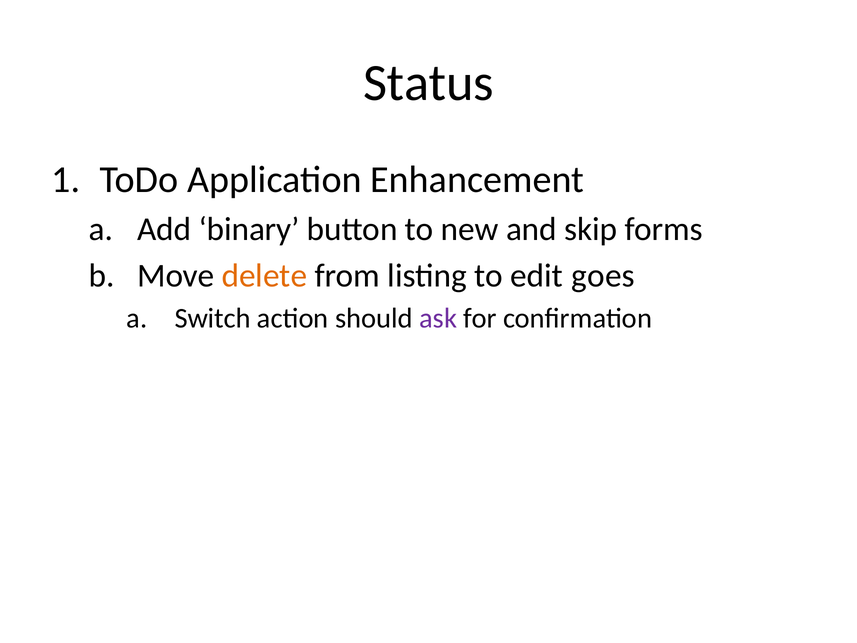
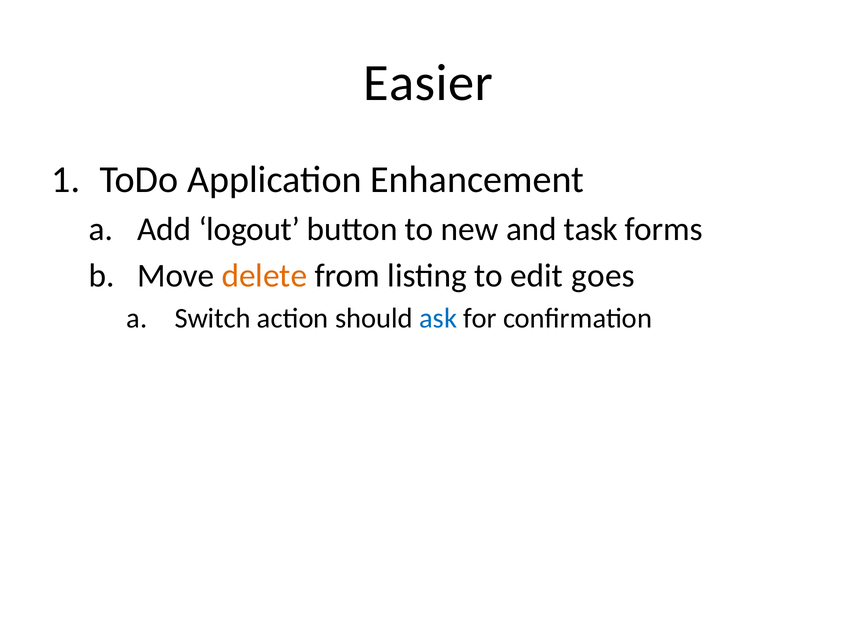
Status: Status -> Easier
binary: binary -> logout
skip: skip -> task
ask colour: purple -> blue
